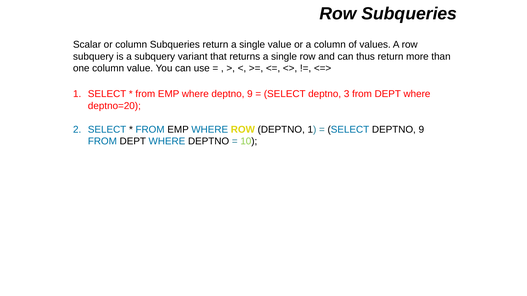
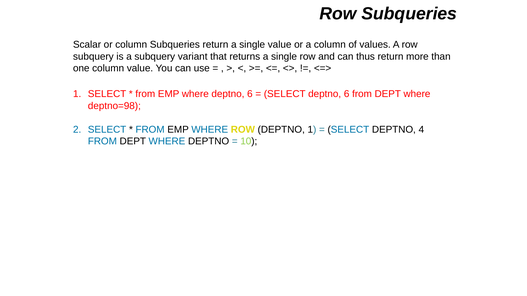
where deptno 9: 9 -> 6
SELECT deptno 3: 3 -> 6
deptno=20: deptno=20 -> deptno=98
SELECT DEPTNO 9: 9 -> 4
